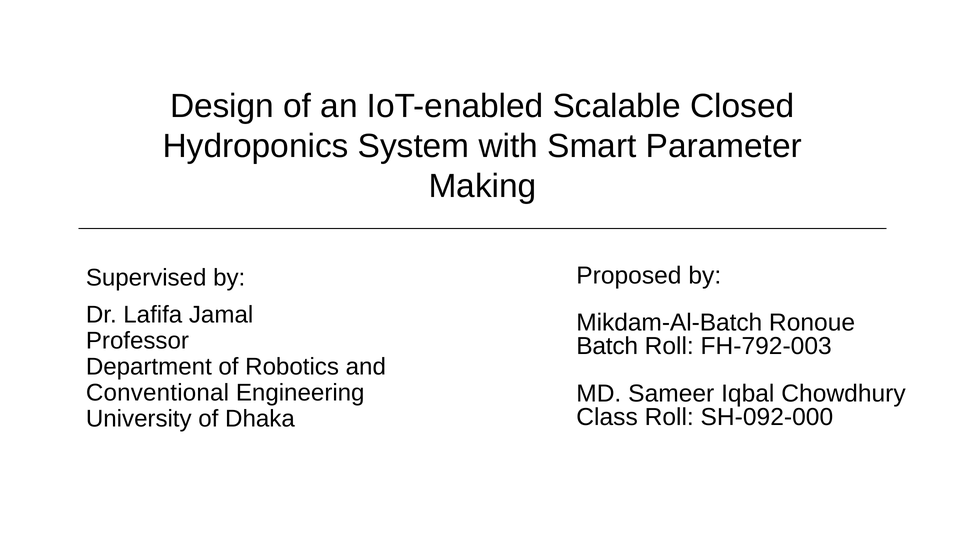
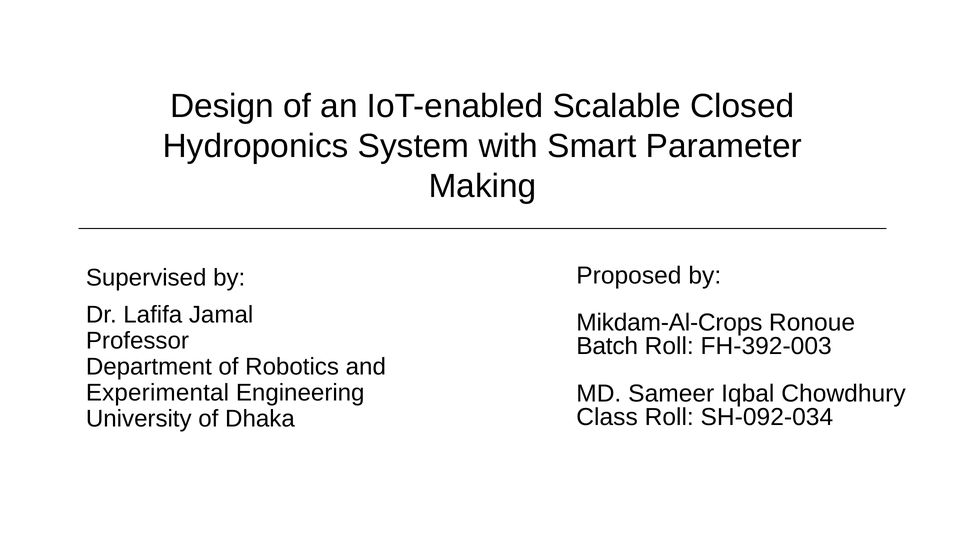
Mikdam-Al-Batch: Mikdam-Al-Batch -> Mikdam-Al-Crops
FH-792-003: FH-792-003 -> FH-392-003
Conventional: Conventional -> Experimental
SH-092-000: SH-092-000 -> SH-092-034
